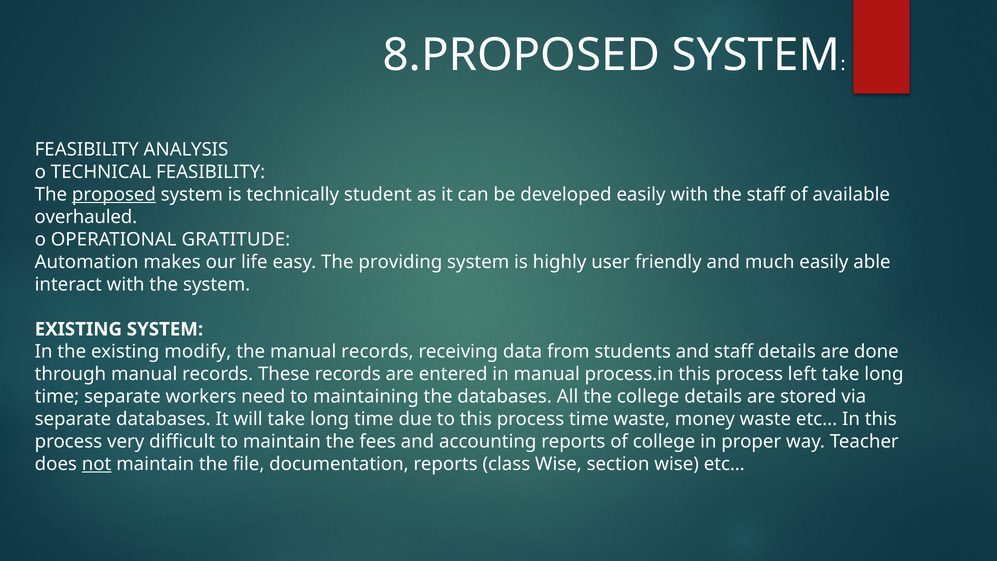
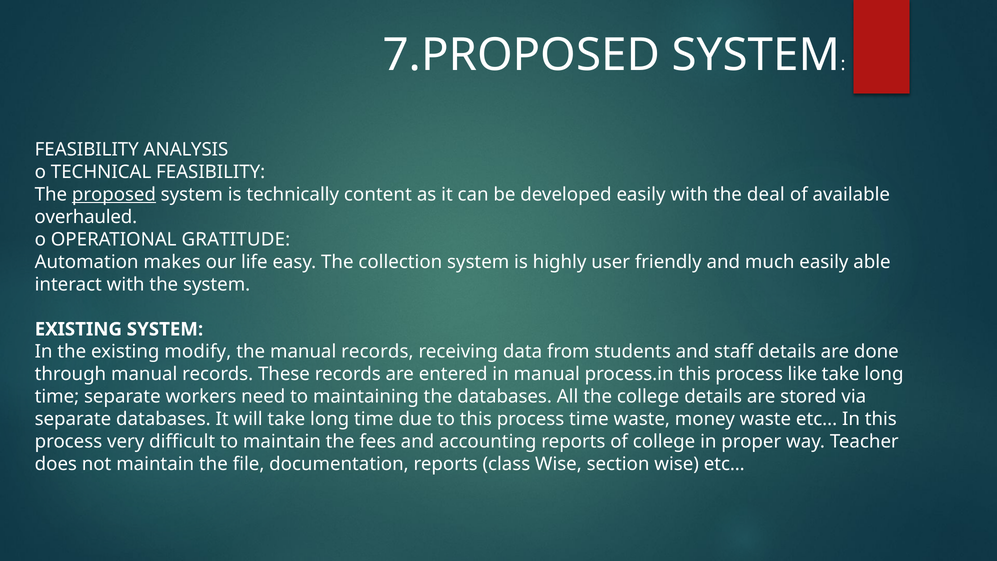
8.PROPOSED: 8.PROPOSED -> 7.PROPOSED
student: student -> content
the staff: staff -> deal
providing: providing -> collection
left: left -> like
not underline: present -> none
